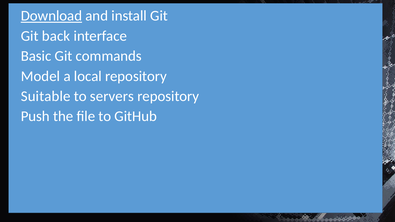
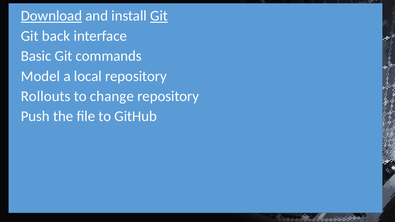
Git at (159, 16) underline: none -> present
Suitable: Suitable -> Rollouts
servers: servers -> change
